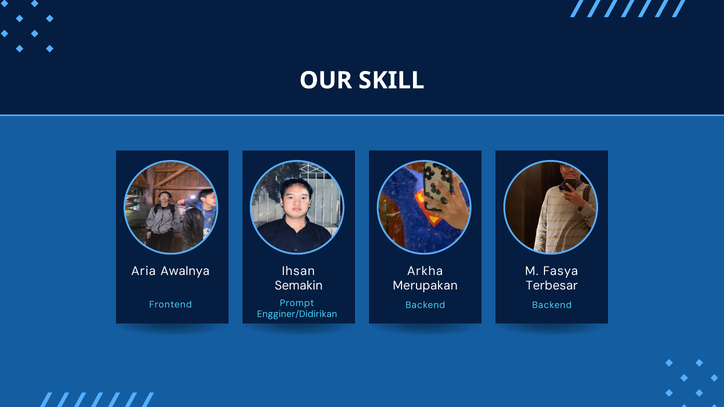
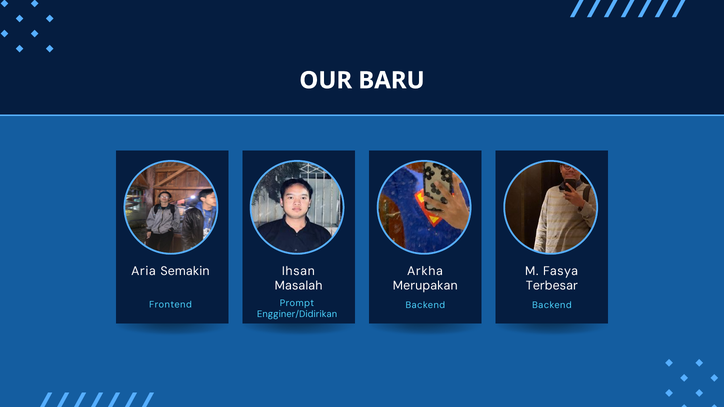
SKILL: SKILL -> BARU
Awalnya: Awalnya -> Semakin
Semakin: Semakin -> Masalah
